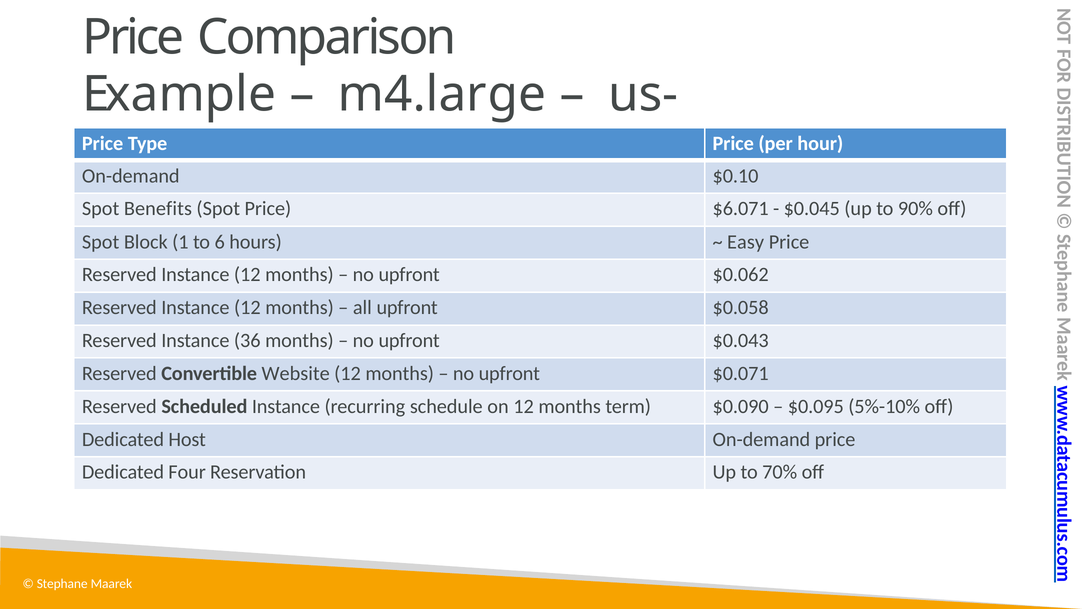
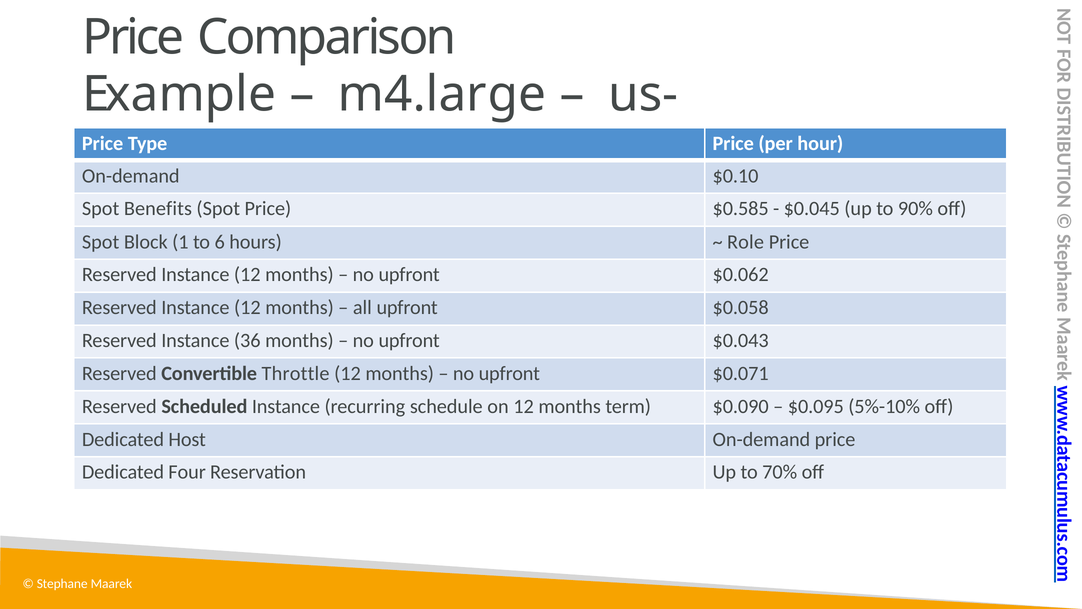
$6.071: $6.071 -> $0.585
Easy: Easy -> Role
Website: Website -> Throttle
